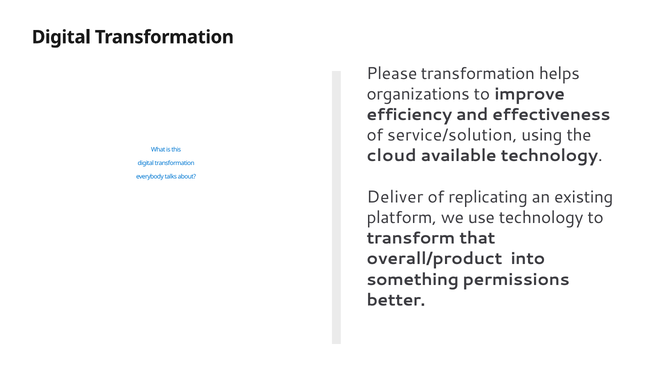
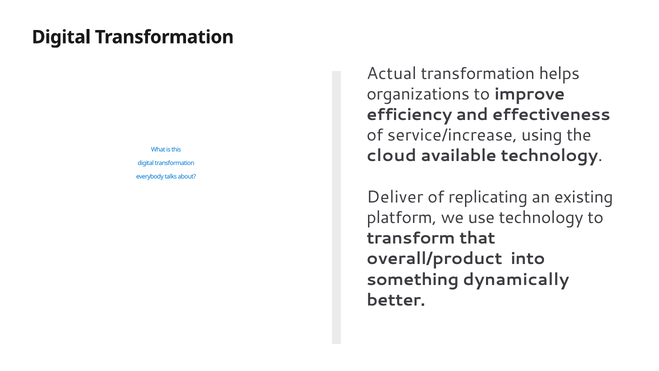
Please: Please -> Actual
service/solution: service/solution -> service/increase
permissions: permissions -> dynamically
